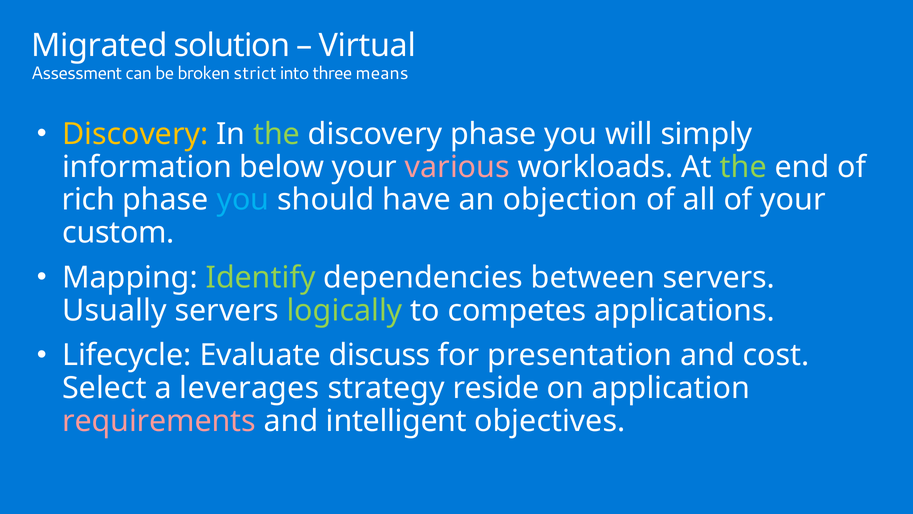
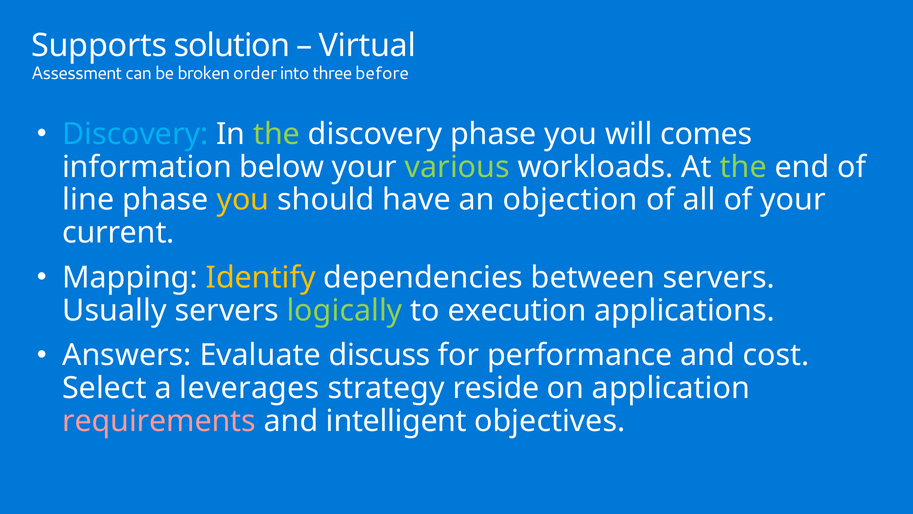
Migrated: Migrated -> Supports
strict: strict -> order
means: means -> before
Discovery at (135, 134) colour: yellow -> light blue
simply: simply -> comes
various colour: pink -> light green
rich: rich -> line
you at (243, 200) colour: light blue -> yellow
custom: custom -> current
Identify colour: light green -> yellow
competes: competes -> execution
Lifecycle: Lifecycle -> Answers
presentation: presentation -> performance
